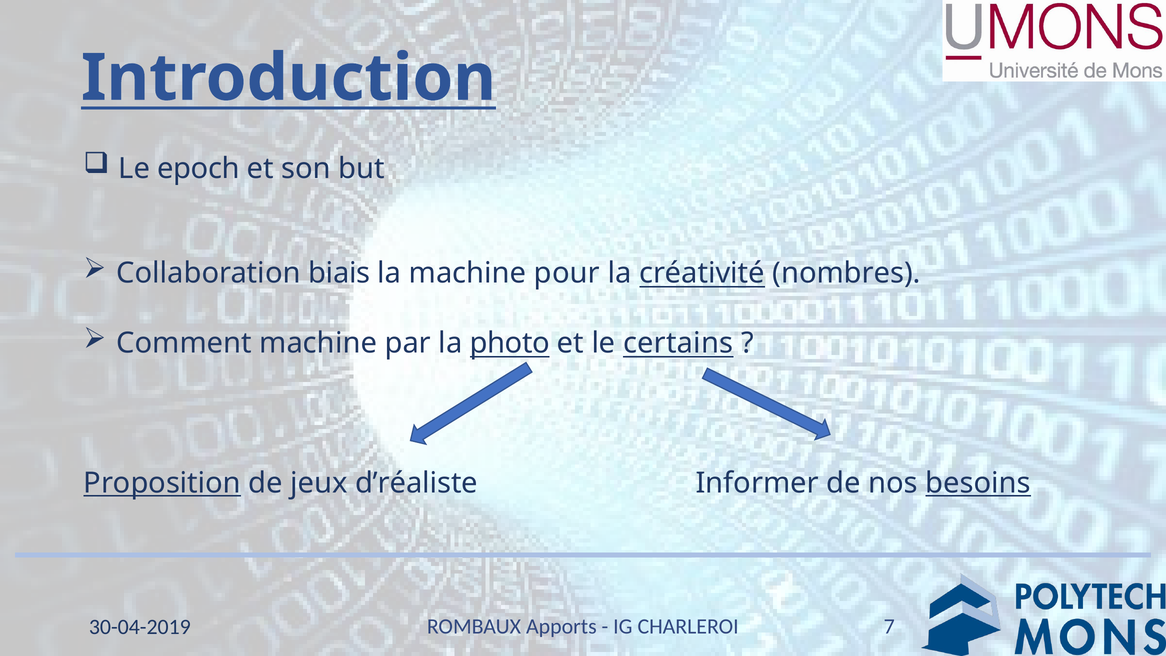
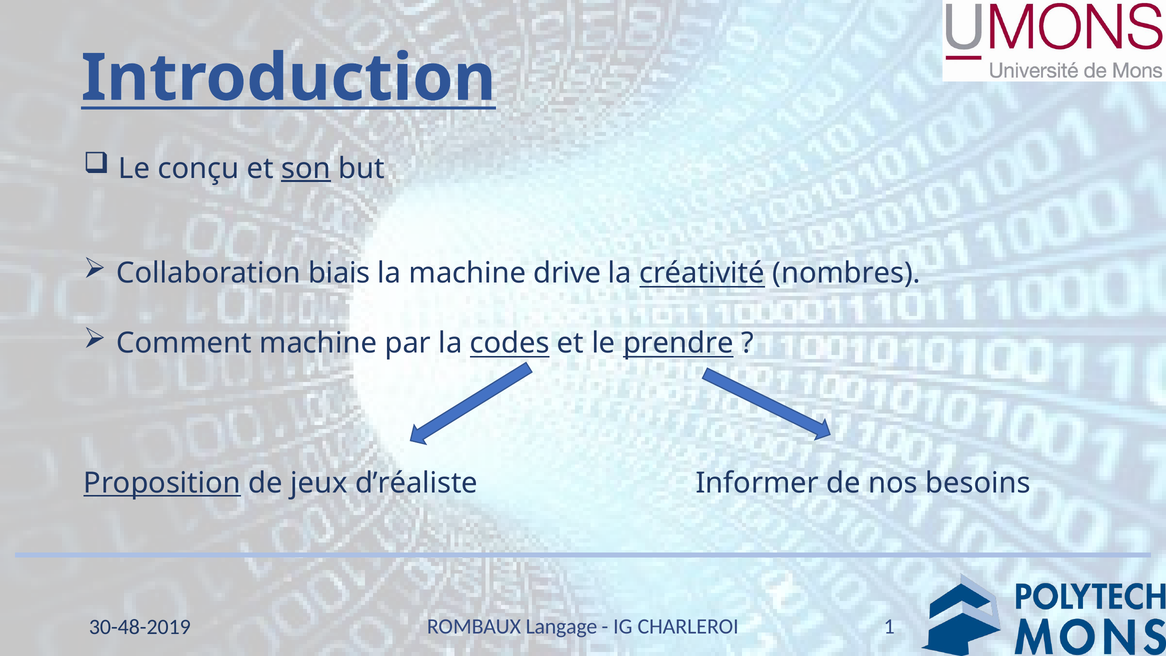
epoch: epoch -> conçu
son underline: none -> present
pour: pour -> drive
photo: photo -> codes
certains: certains -> prendre
besoins underline: present -> none
Apports: Apports -> Langage
7: 7 -> 1
30-04-2019: 30-04-2019 -> 30-48-2019
